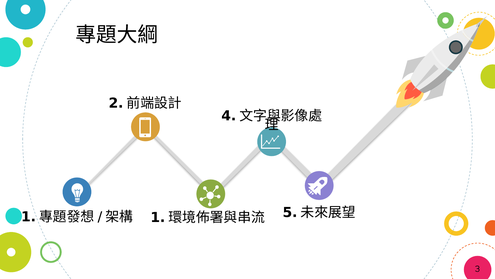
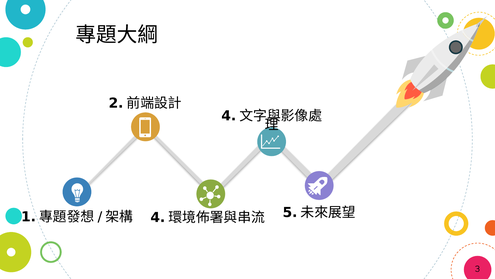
1: 1 -> 4
